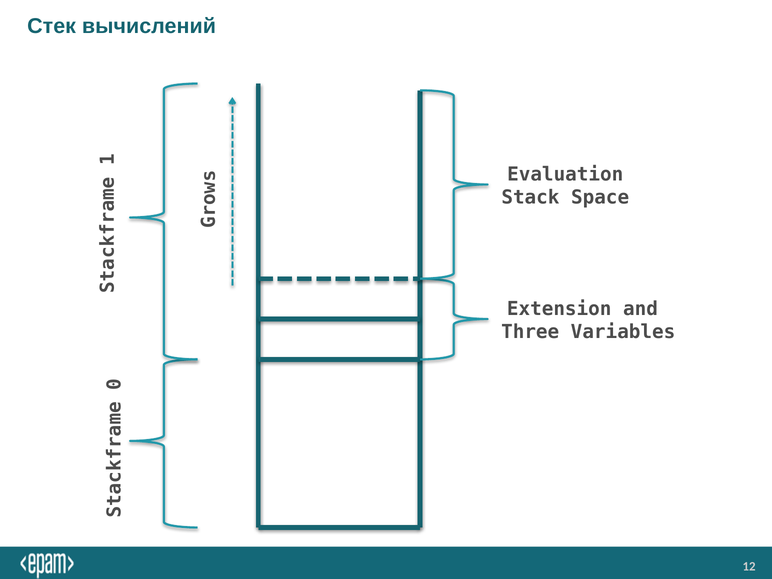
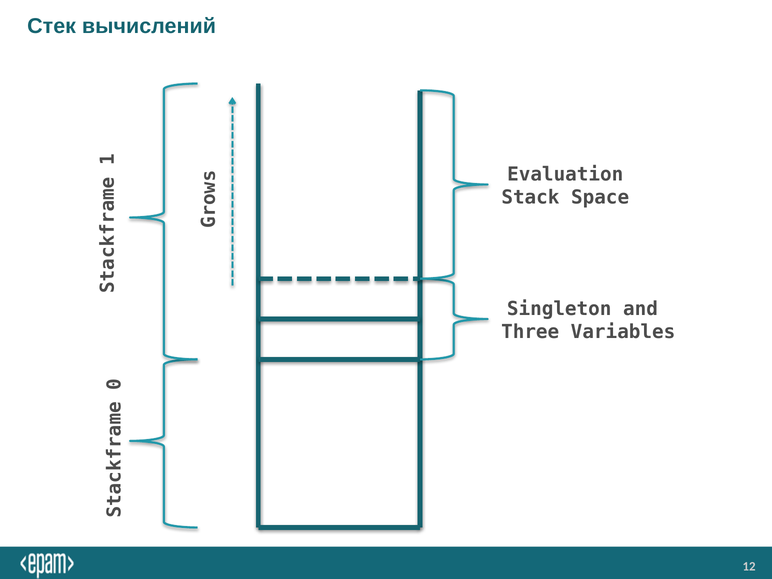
Extension: Extension -> Singleton
